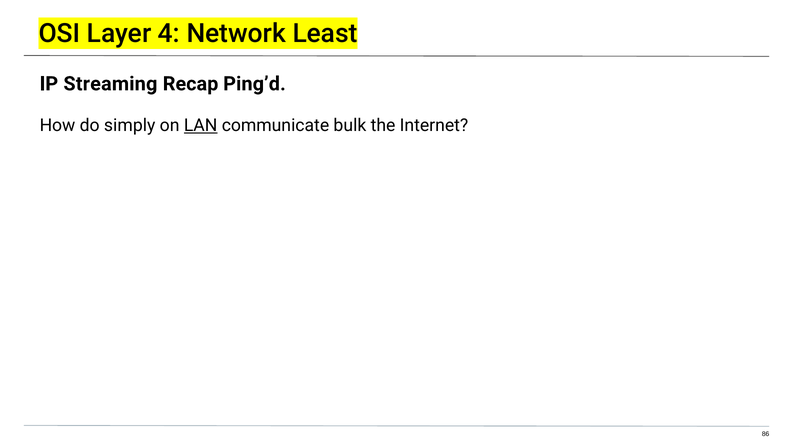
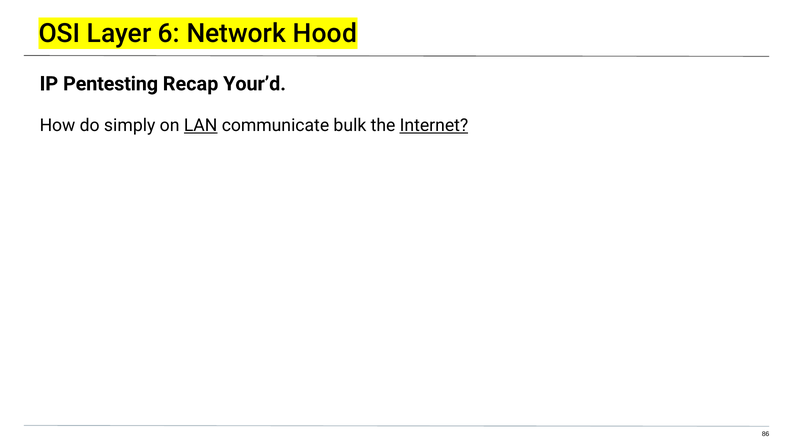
4: 4 -> 6
Least: Least -> Hood
Streaming: Streaming -> Pentesting
Ping’d: Ping’d -> Your’d
Internet underline: none -> present
